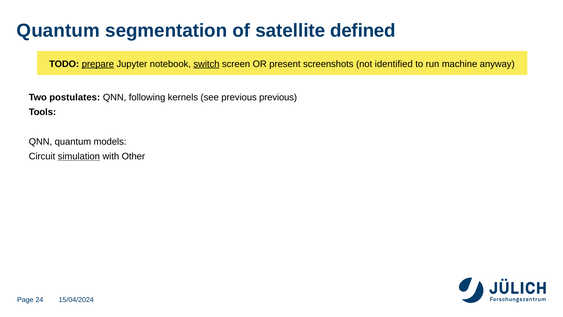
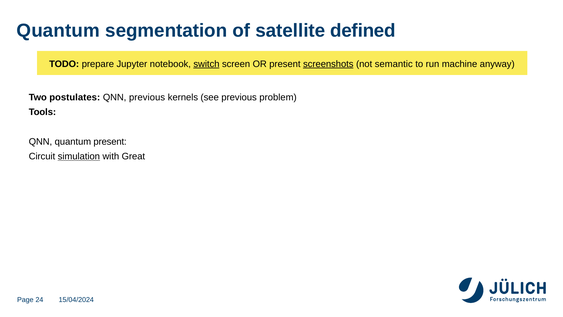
prepare underline: present -> none
screenshots underline: none -> present
identified: identified -> semantic
QNN following: following -> previous
previous previous: previous -> problem
quantum models: models -> present
Other: Other -> Great
